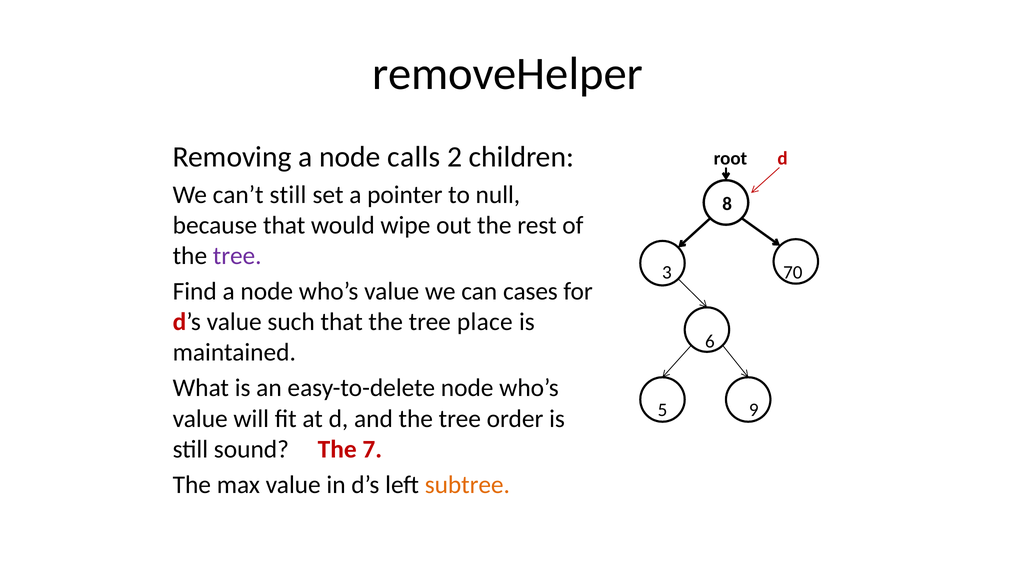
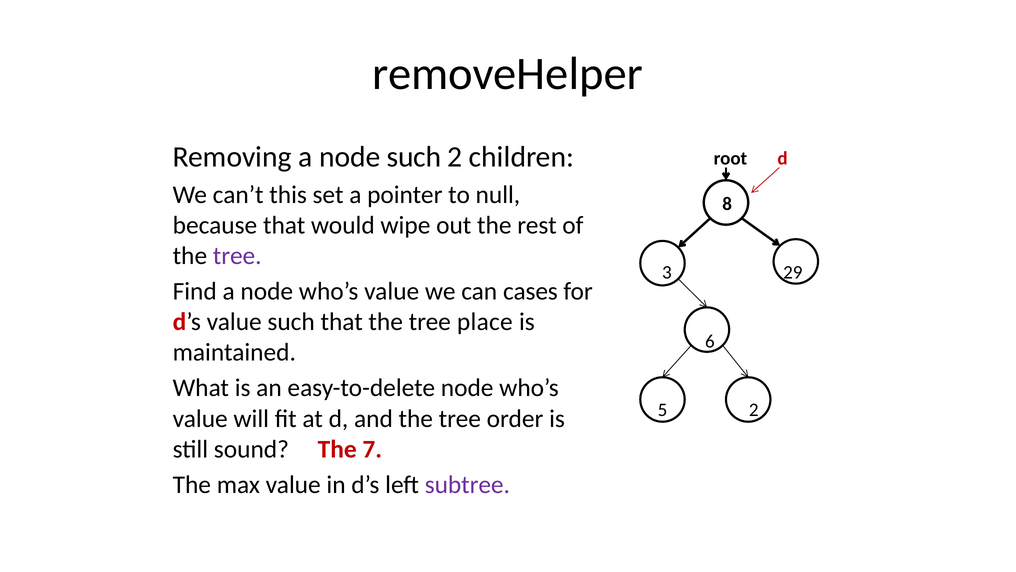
node calls: calls -> such
can’t still: still -> this
70: 70 -> 29
5 9: 9 -> 2
subtree colour: orange -> purple
